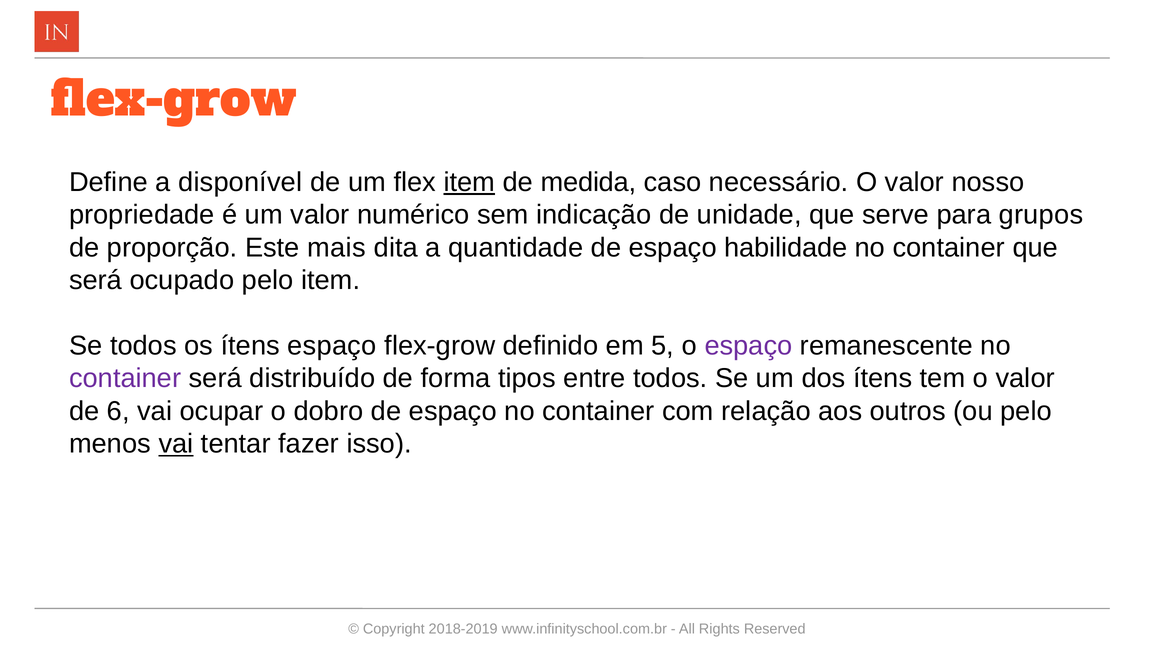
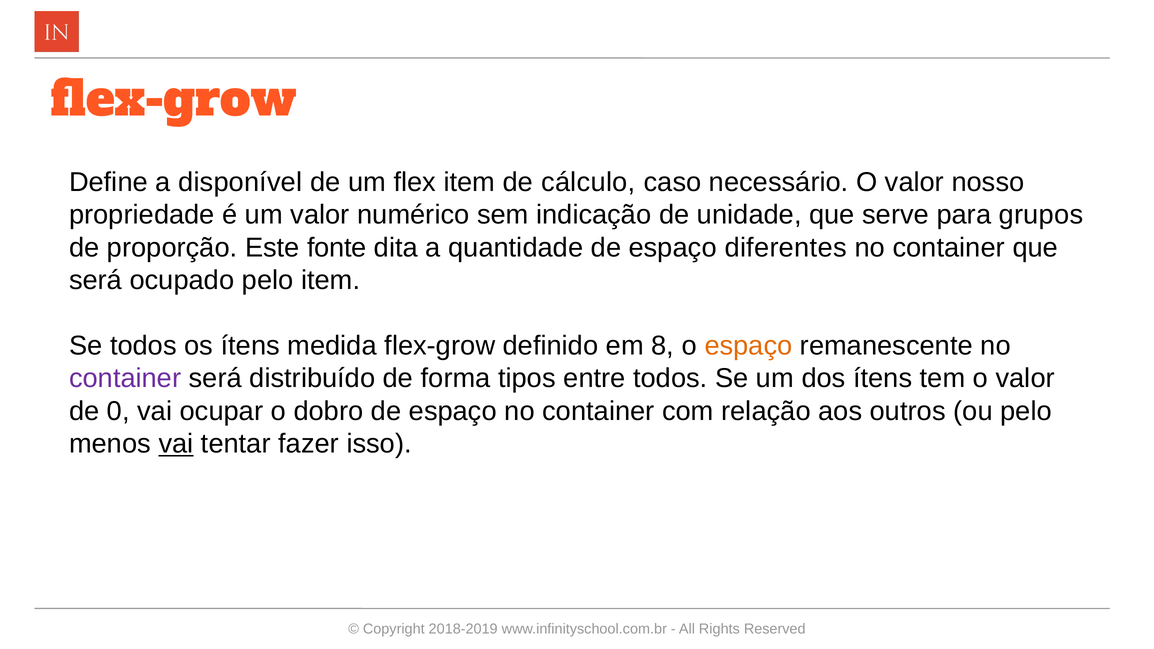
item at (469, 182) underline: present -> none
medida: medida -> cálculo
mais: mais -> fonte
habilidade: habilidade -> diferentes
ítens espaço: espaço -> medida
5: 5 -> 8
espaço at (748, 346) colour: purple -> orange
6: 6 -> 0
